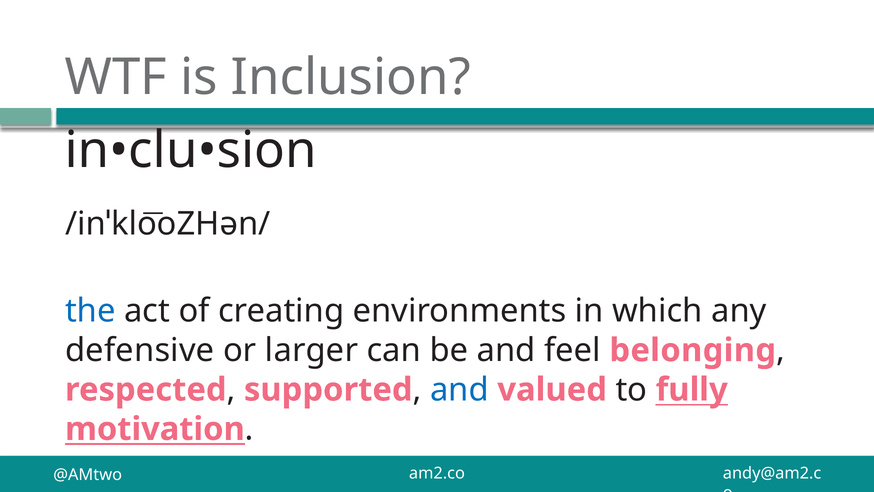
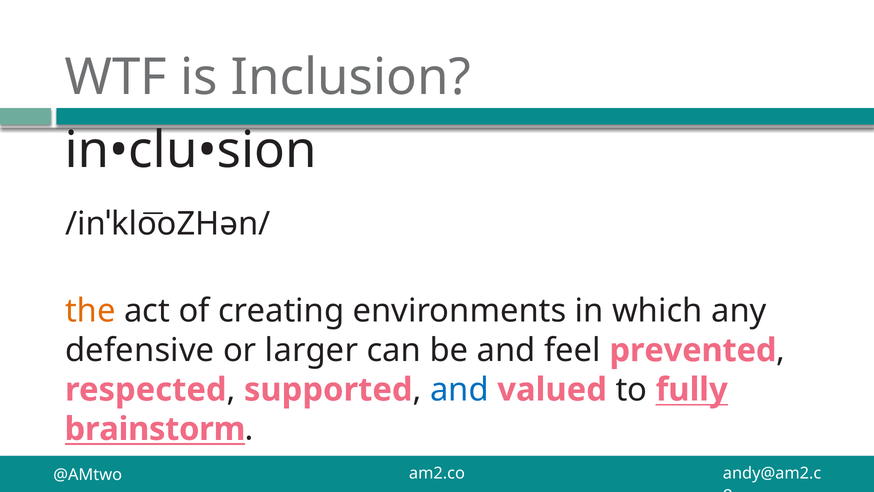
the colour: blue -> orange
belonging: belonging -> prevented
motivation: motivation -> brainstorm
